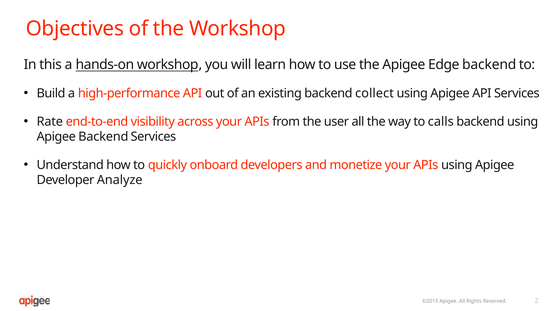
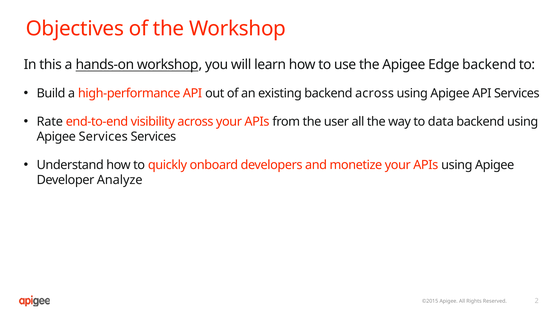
backend collect: collect -> across
calls: calls -> data
Apigee Backend: Backend -> Services
